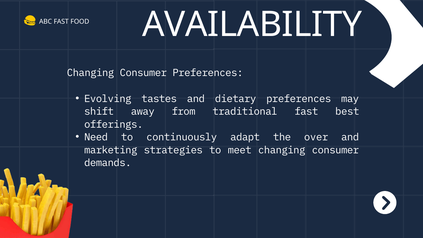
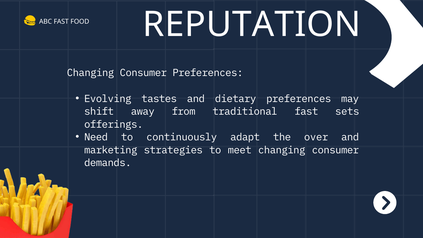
AVAILABILITY: AVAILABILITY -> REPUTATION
best: best -> sets
